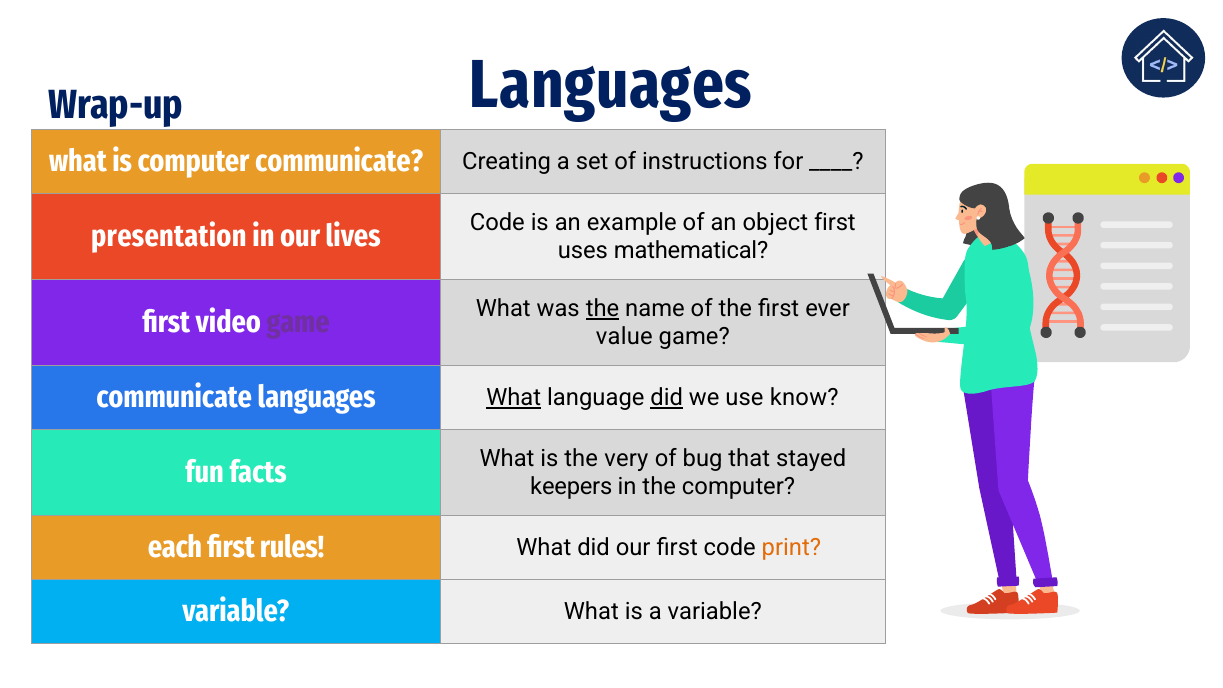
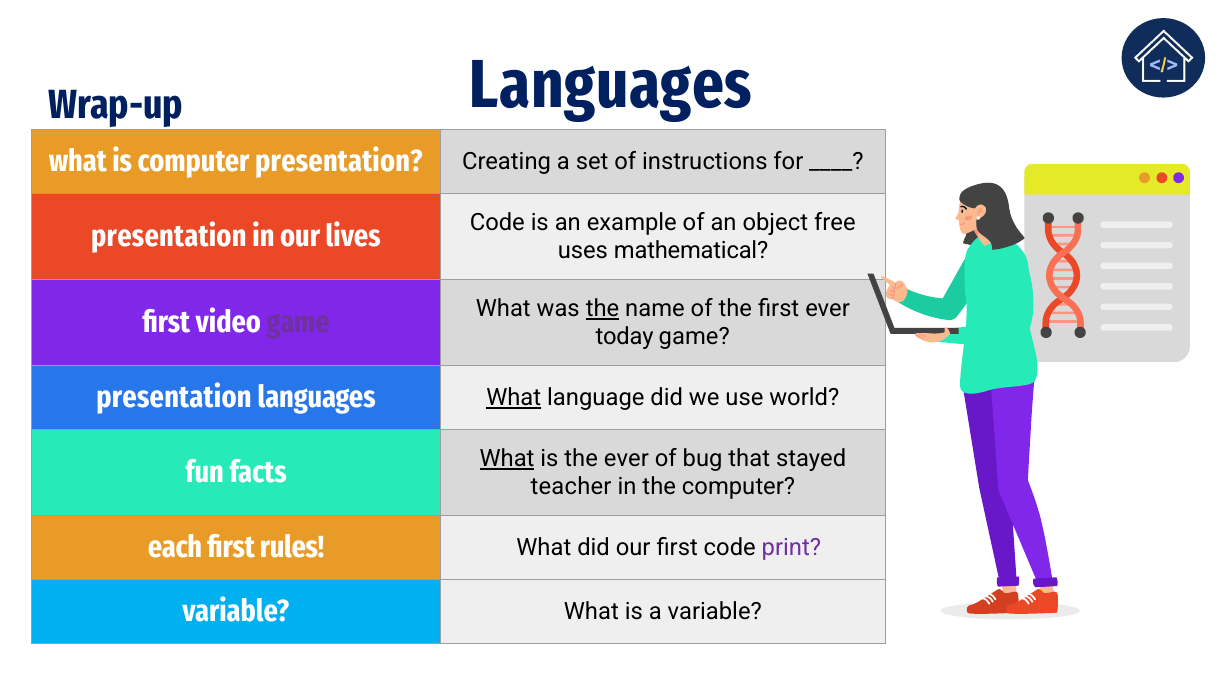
computer communicate: communicate -> presentation
object first: first -> free
value: value -> today
communicate at (174, 398): communicate -> presentation
did at (667, 398) underline: present -> none
know: know -> world
What at (507, 459) underline: none -> present
the very: very -> ever
keepers: keepers -> teacher
print colour: orange -> purple
